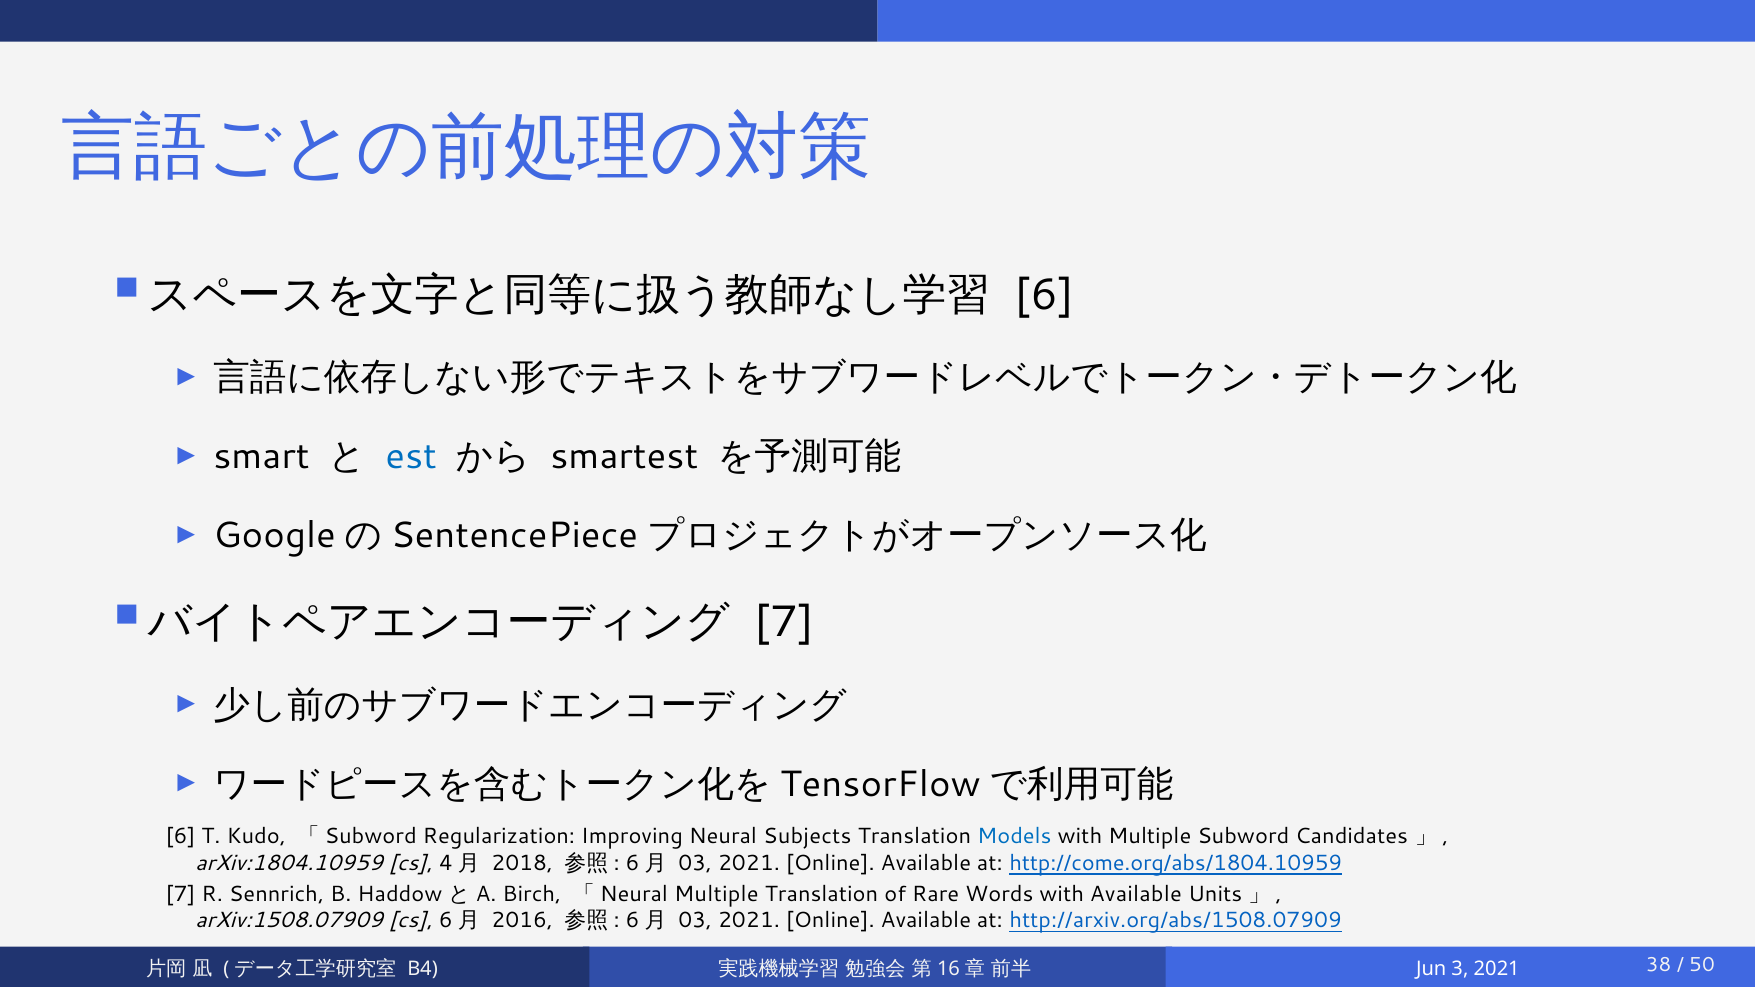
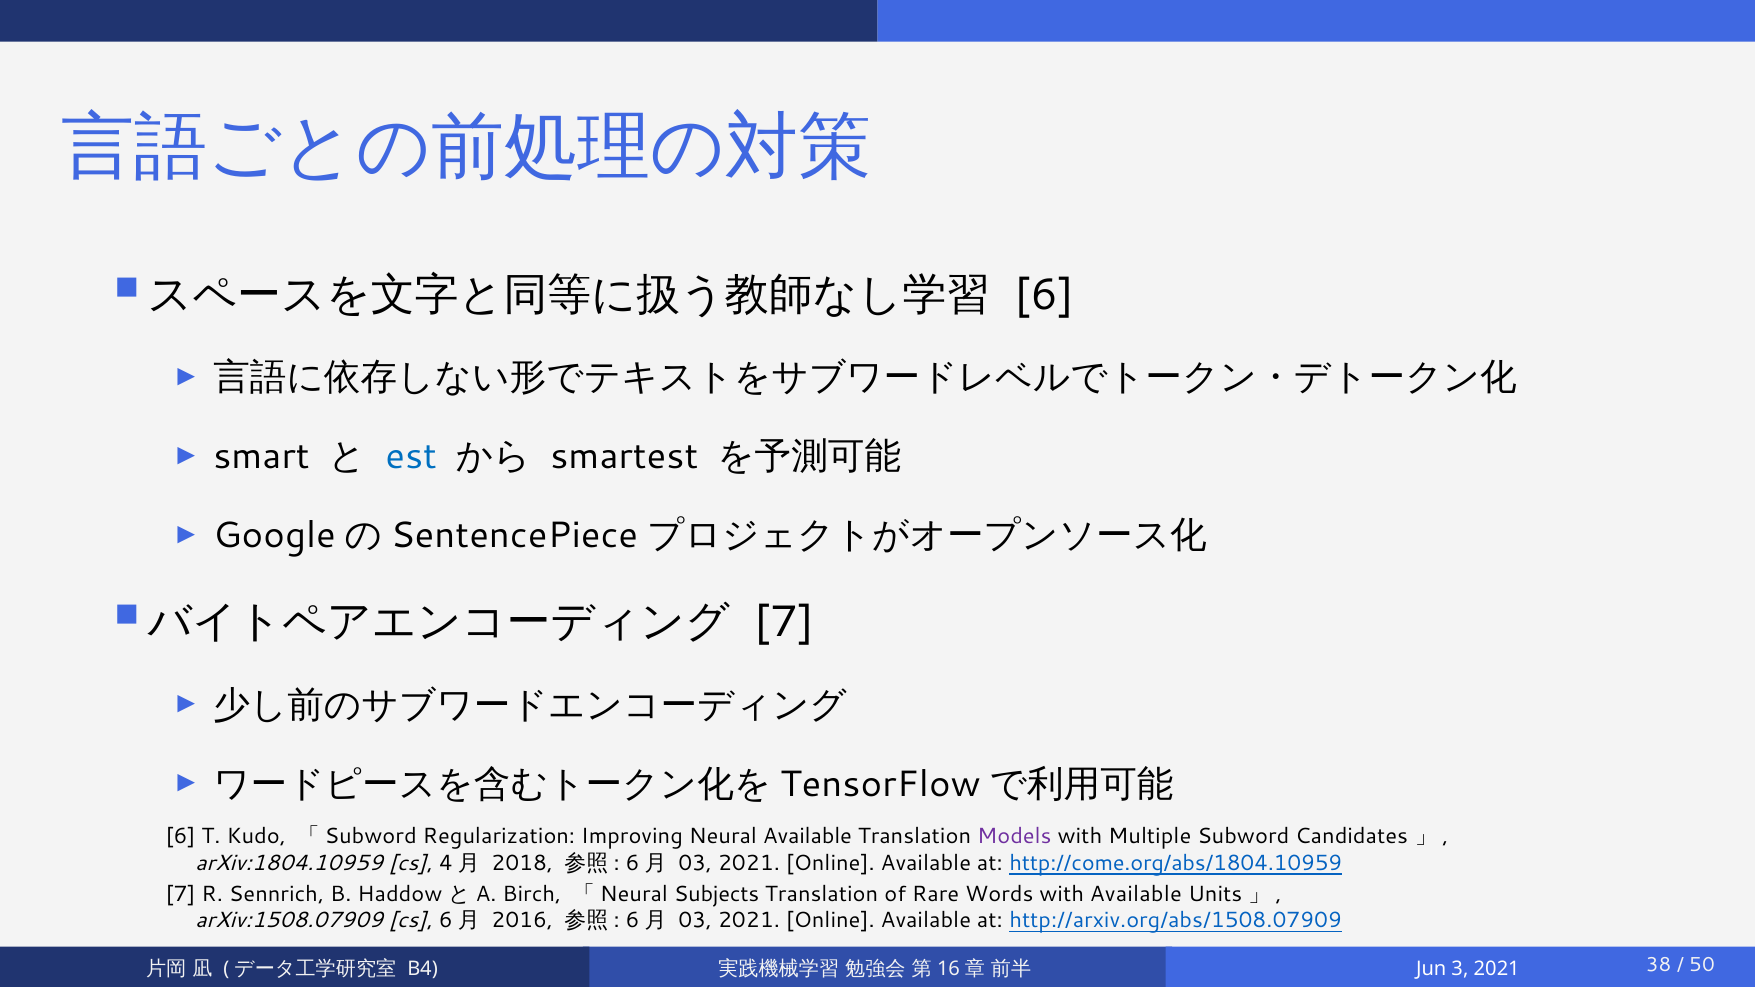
Neural Subjects: Subjects -> Available
Models colour: blue -> purple
「Neural Multiple: Multiple -> Subjects
